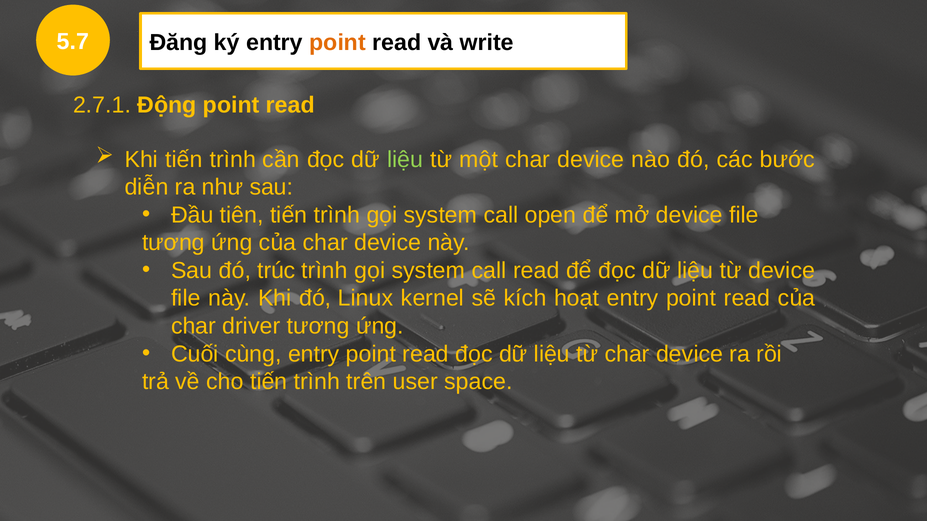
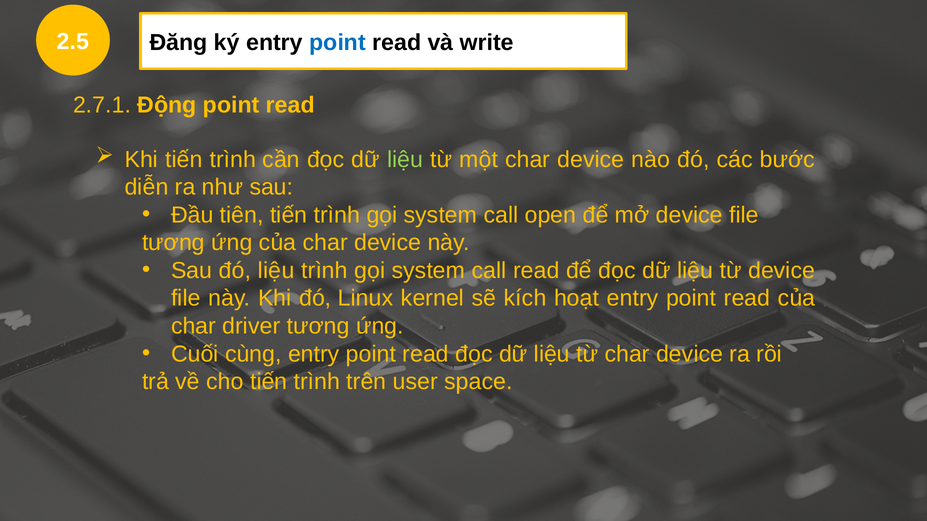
5.7: 5.7 -> 2.5
point at (338, 43) colour: orange -> blue
đó trúc: trúc -> liệu
